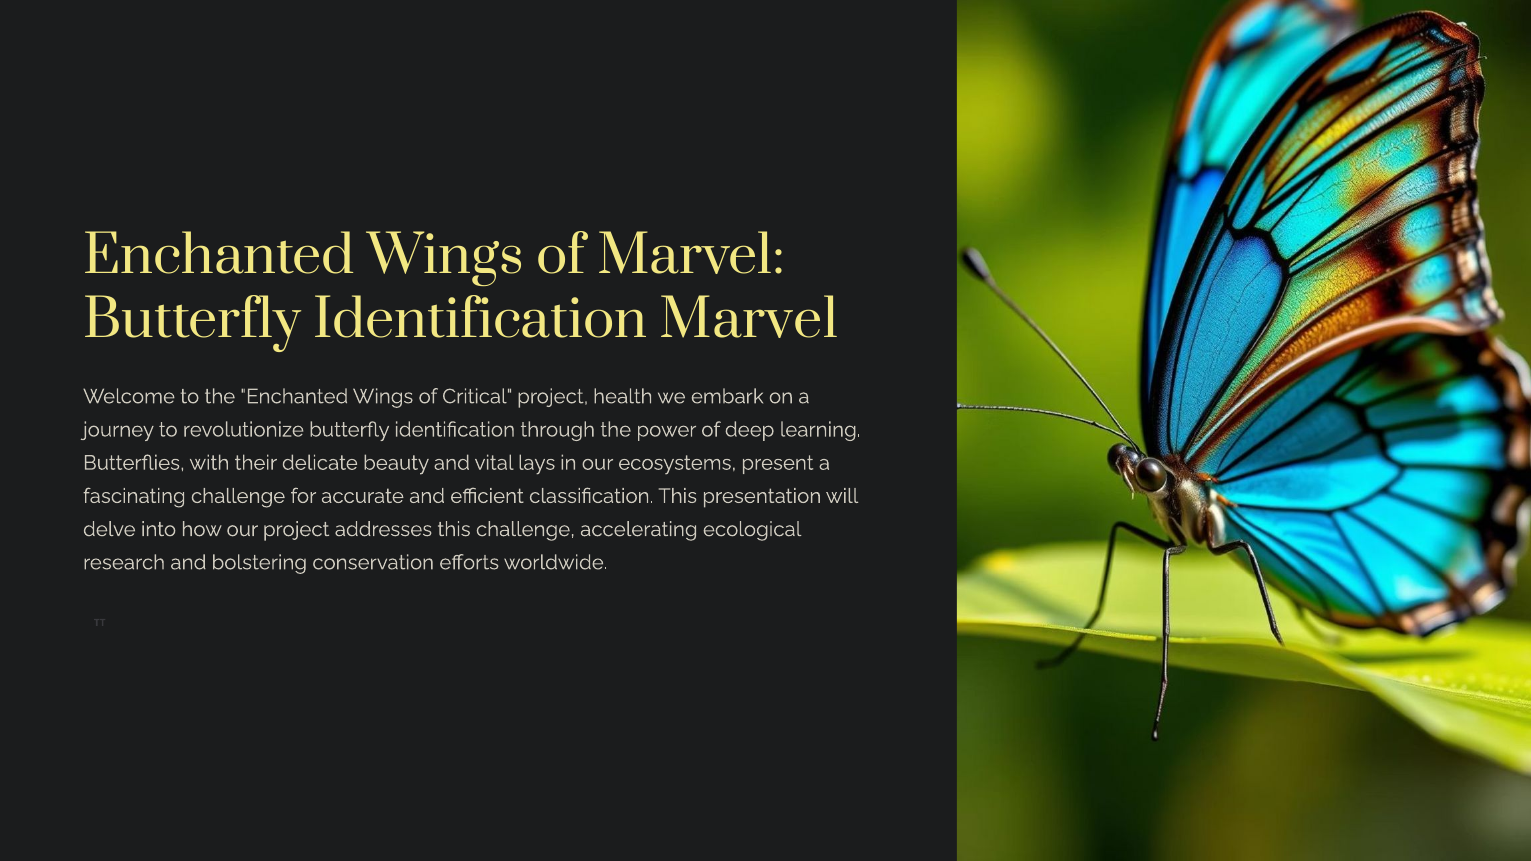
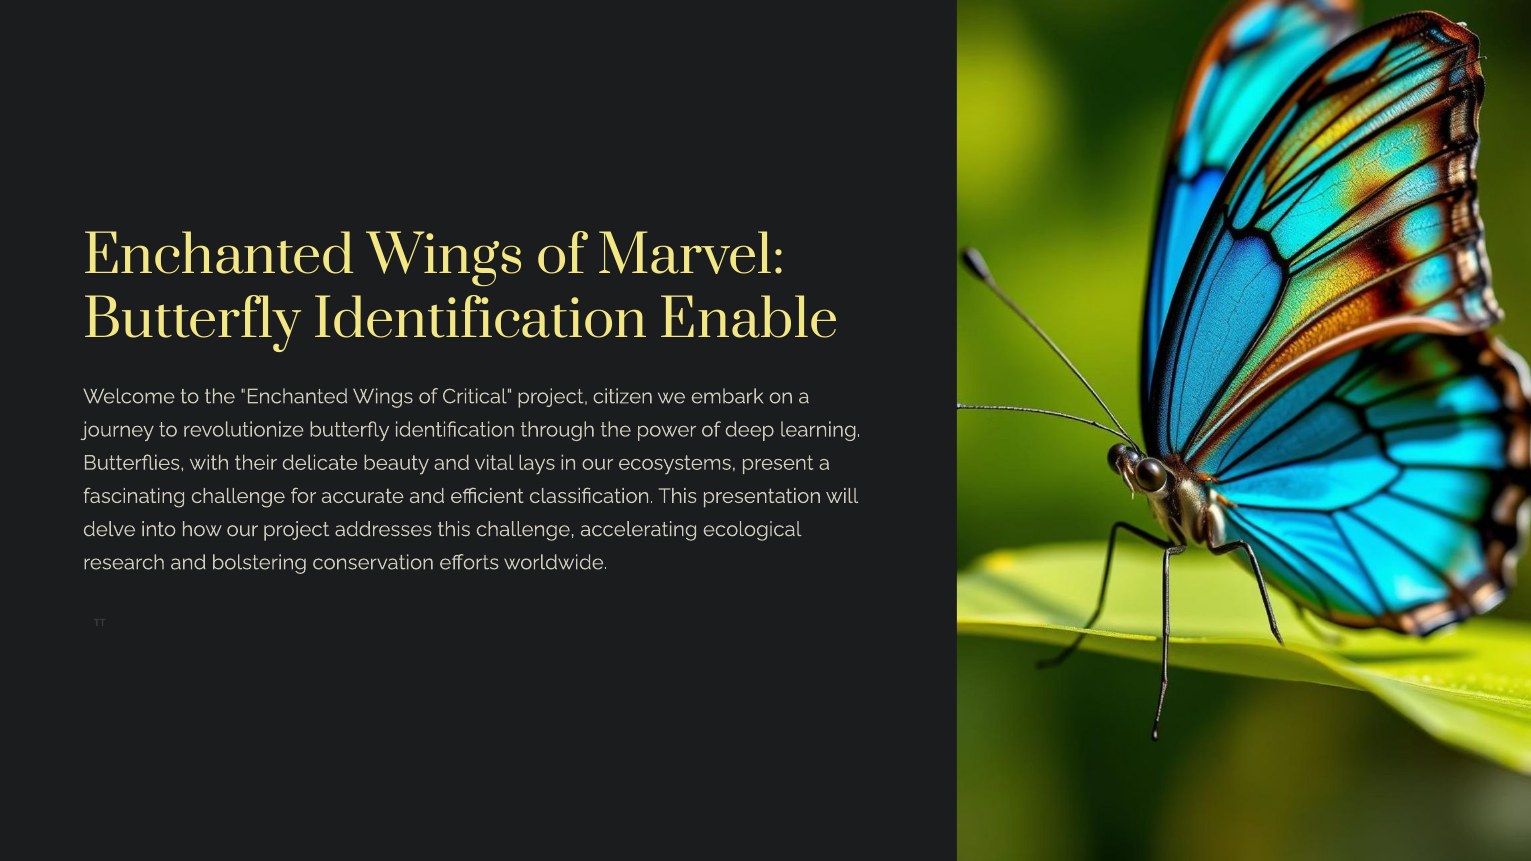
Identification Marvel: Marvel -> Enable
health: health -> citizen
